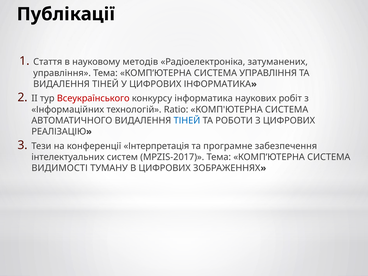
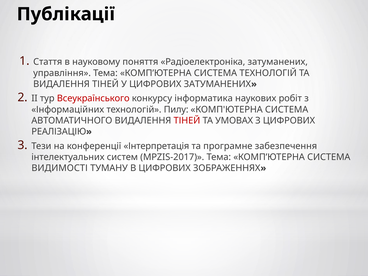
методів: методів -> поняття
СИСТЕМА УПРАВЛІННЯ: УПРАВЛІННЯ -> ТЕХНОЛОГІЙ
ЦИФРОВИХ ІНФОРМАТИКА: ІНФОРМАТИКА -> ЗАТУМАНЕНИХ
Ratio: Ratio -> Пилу
ТІНЕЙ at (187, 121) colour: blue -> red
РОБОТИ: РОБОТИ -> УМОВАХ
